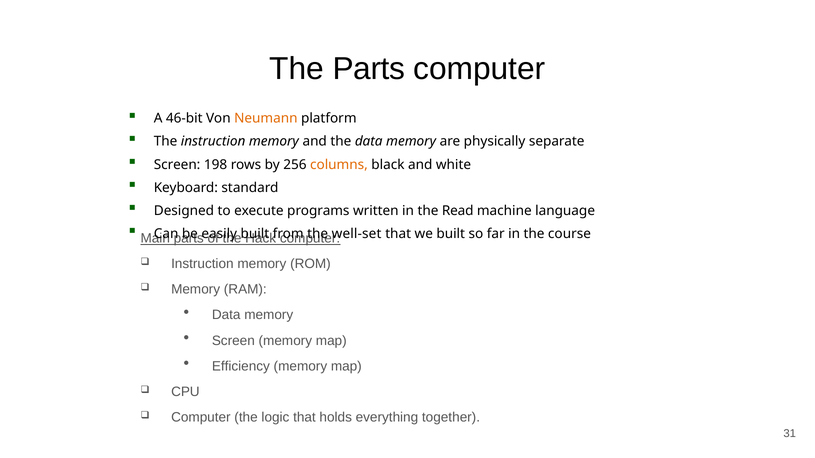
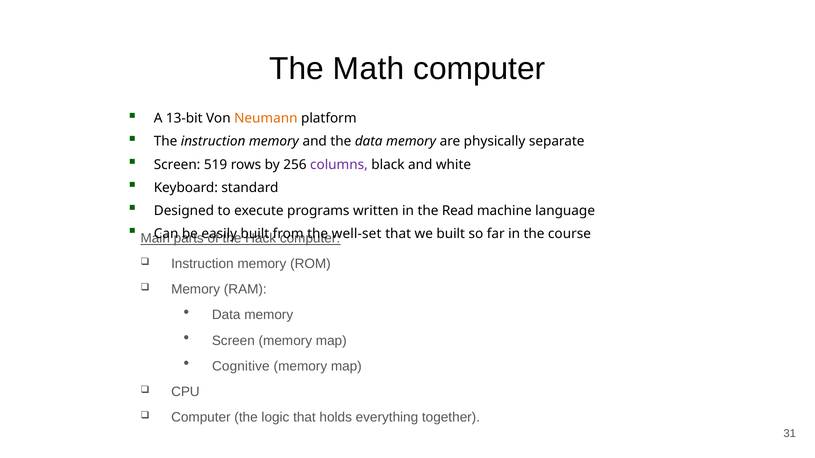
The Parts: Parts -> Math
46-bit: 46-bit -> 13-bit
198: 198 -> 519
columns colour: orange -> purple
Efficiency: Efficiency -> Cognitive
